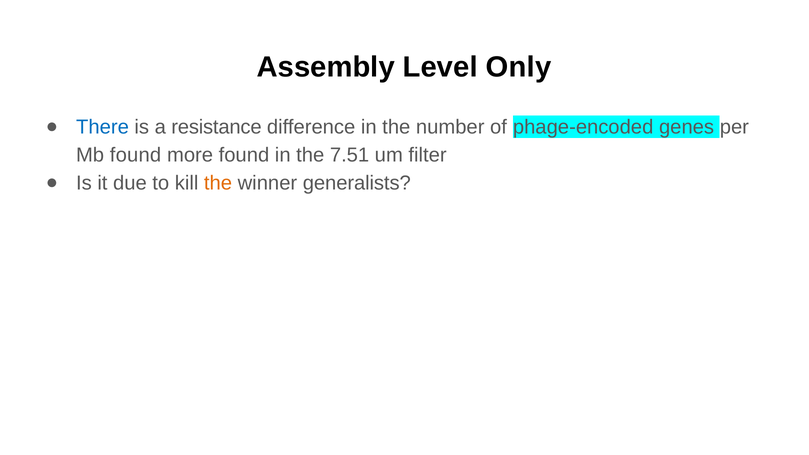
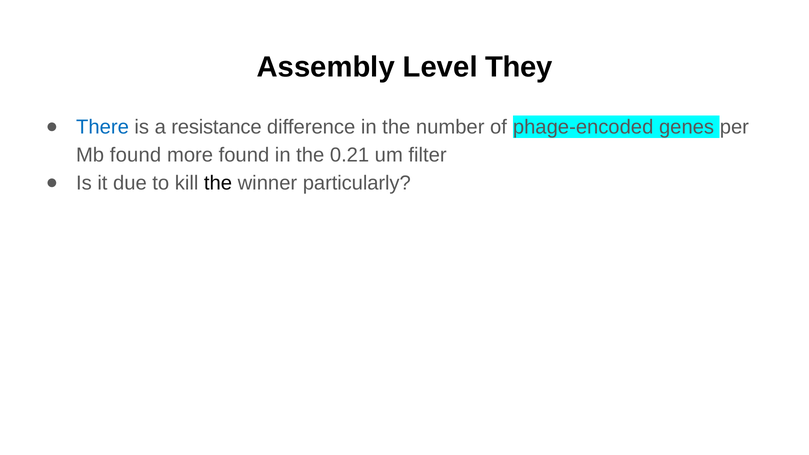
Only: Only -> They
7.51: 7.51 -> 0.21
the at (218, 183) colour: orange -> black
generalists: generalists -> particularly
